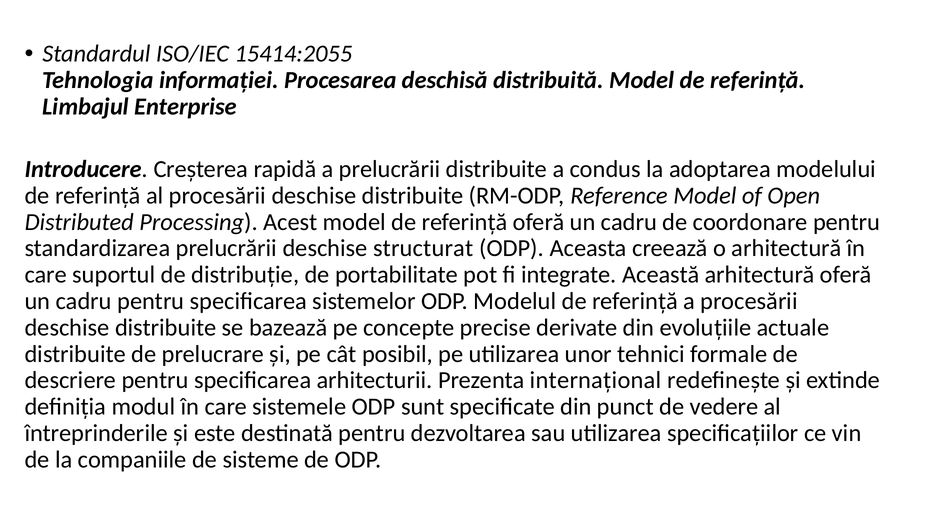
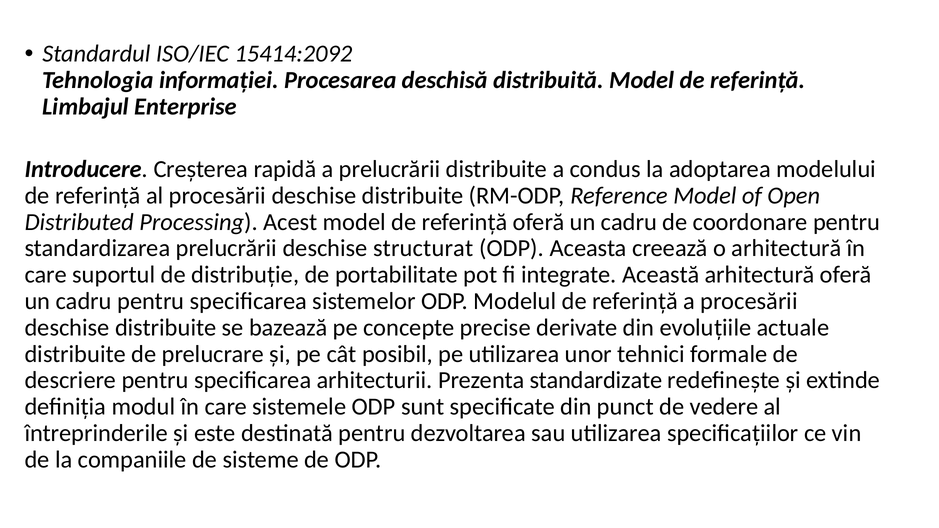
15414:2055: 15414:2055 -> 15414:2092
internațional: internațional -> standardizate
